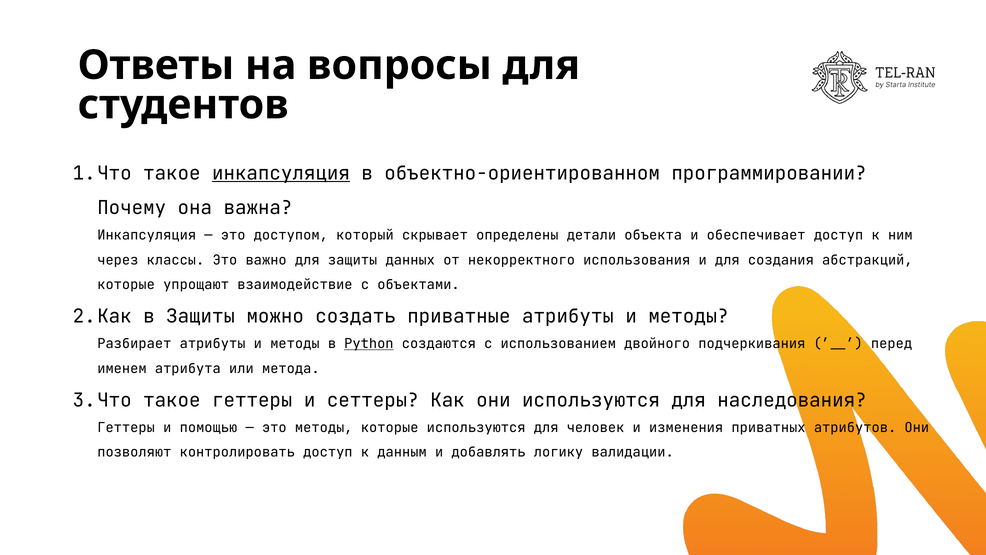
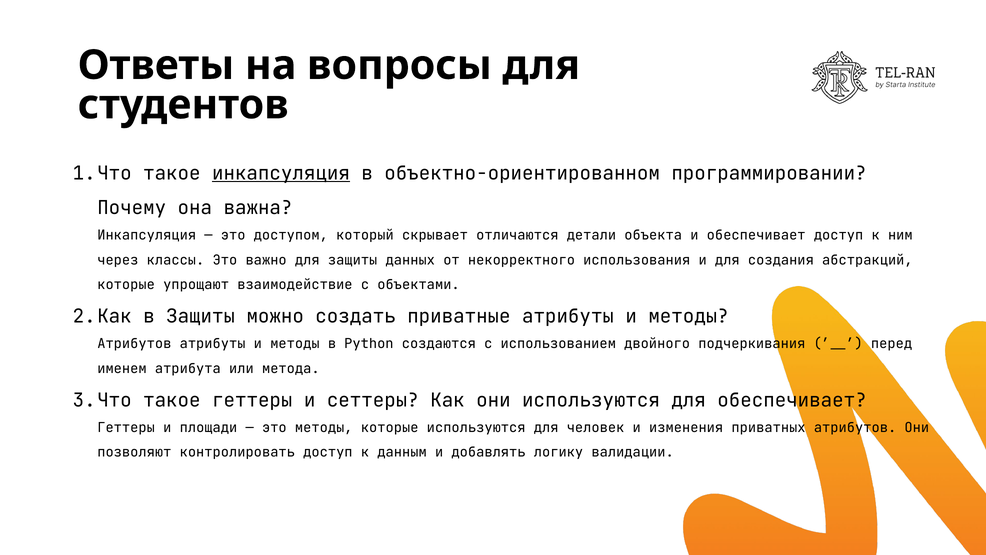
определены: определены -> отличаются
Разбирает at (134, 344): Разбирает -> Атрибутов
Python underline: present -> none
для наследования: наследования -> обеспечивает
помощью: помощью -> площади
